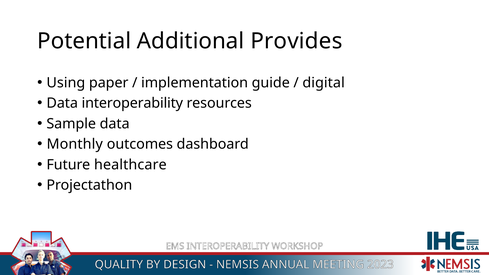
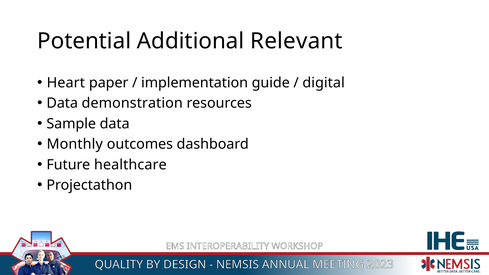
Provides: Provides -> Relevant
Using: Using -> Heart
Data interoperability: interoperability -> demonstration
